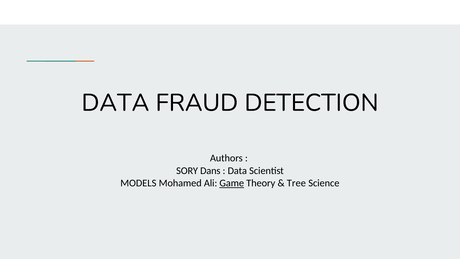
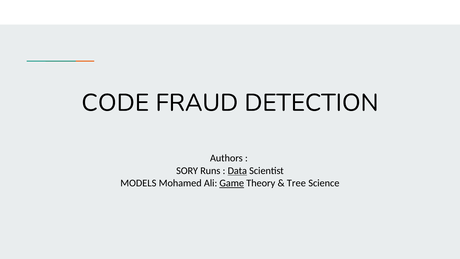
DATA at (115, 103): DATA -> CODE
Dans: Dans -> Runs
Data at (237, 171) underline: none -> present
